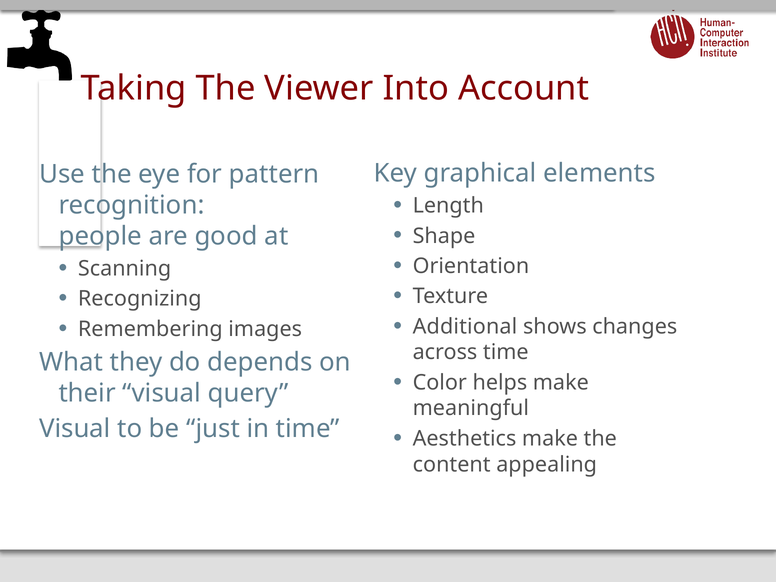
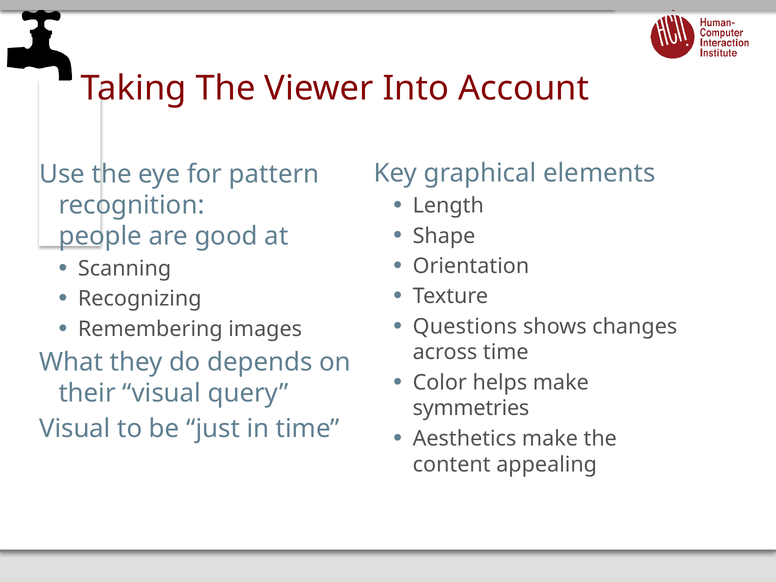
Additional: Additional -> Questions
meaningful: meaningful -> symmetries
